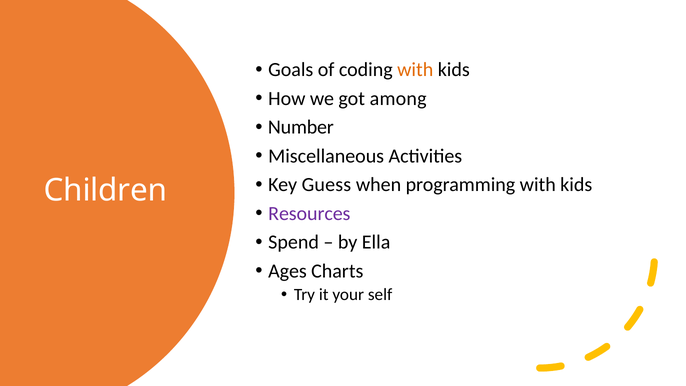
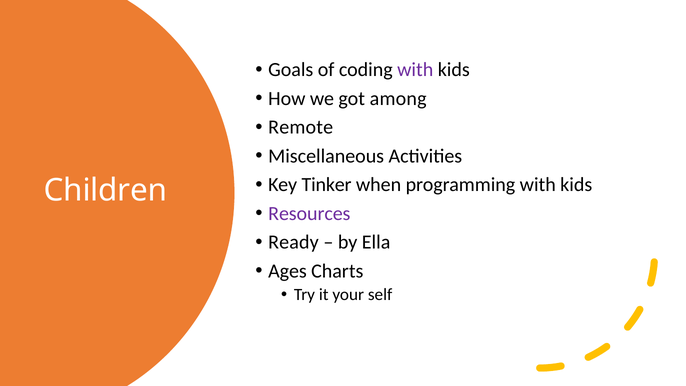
with at (415, 70) colour: orange -> purple
Number: Number -> Remote
Guess: Guess -> Tinker
Spend: Spend -> Ready
